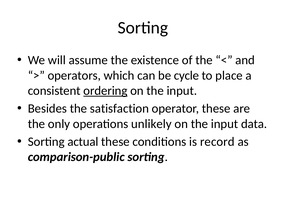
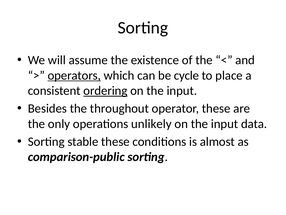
operators underline: none -> present
satisfaction: satisfaction -> throughout
actual: actual -> stable
record: record -> almost
